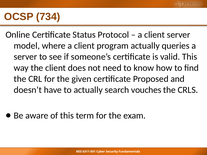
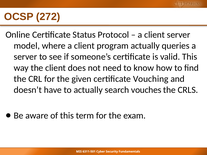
734: 734 -> 272
Proposed: Proposed -> Vouching
